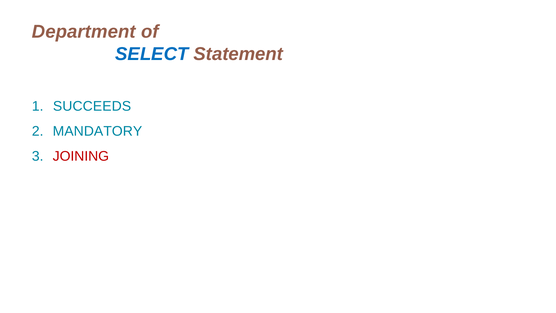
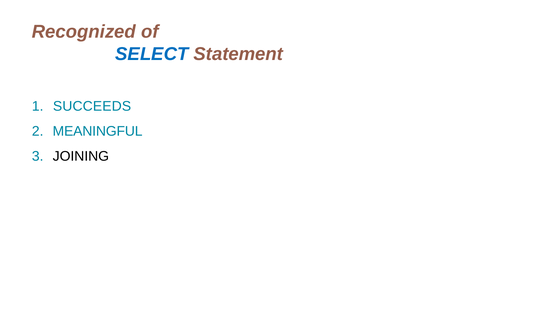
Department: Department -> Recognized
MANDATORY: MANDATORY -> MEANINGFUL
JOINING colour: red -> black
